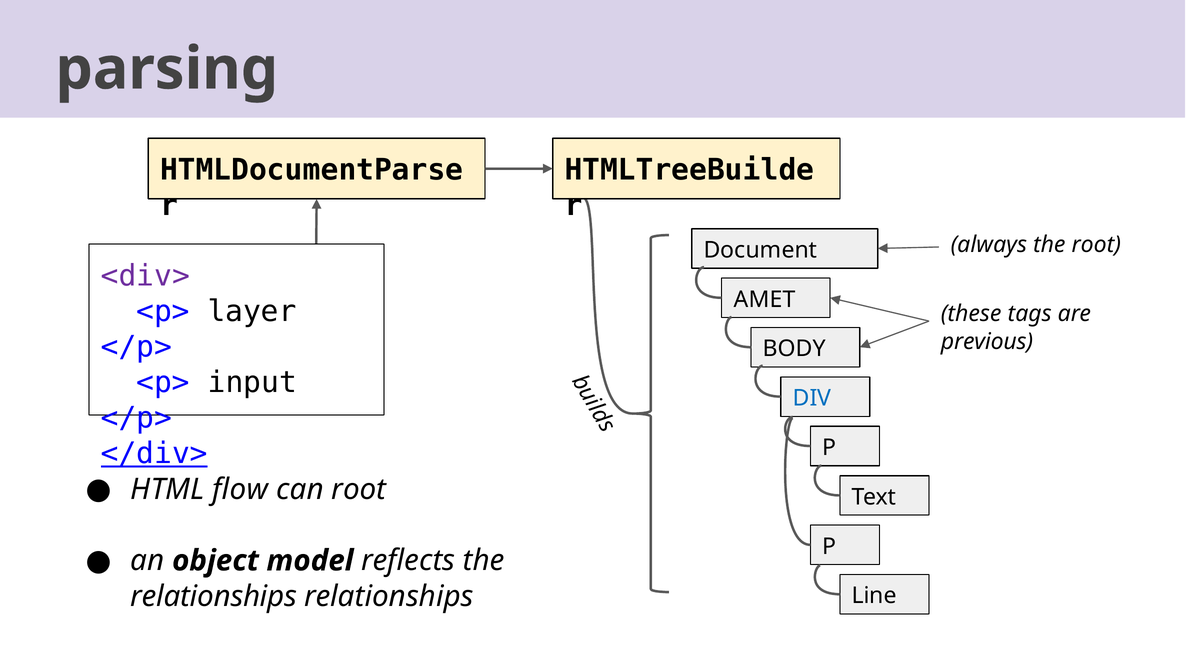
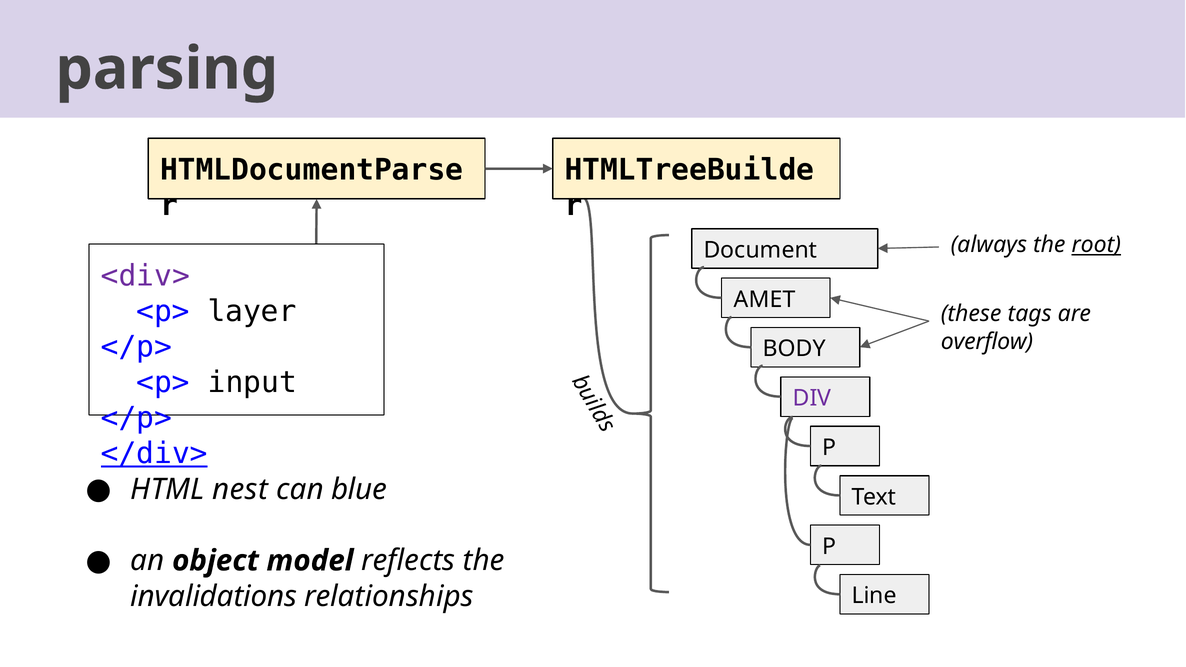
root at (1096, 245) underline: none -> present
previous: previous -> overflow
DIV colour: blue -> purple
flow: flow -> nest
can root: root -> blue
relationships at (214, 596): relationships -> invalidations
